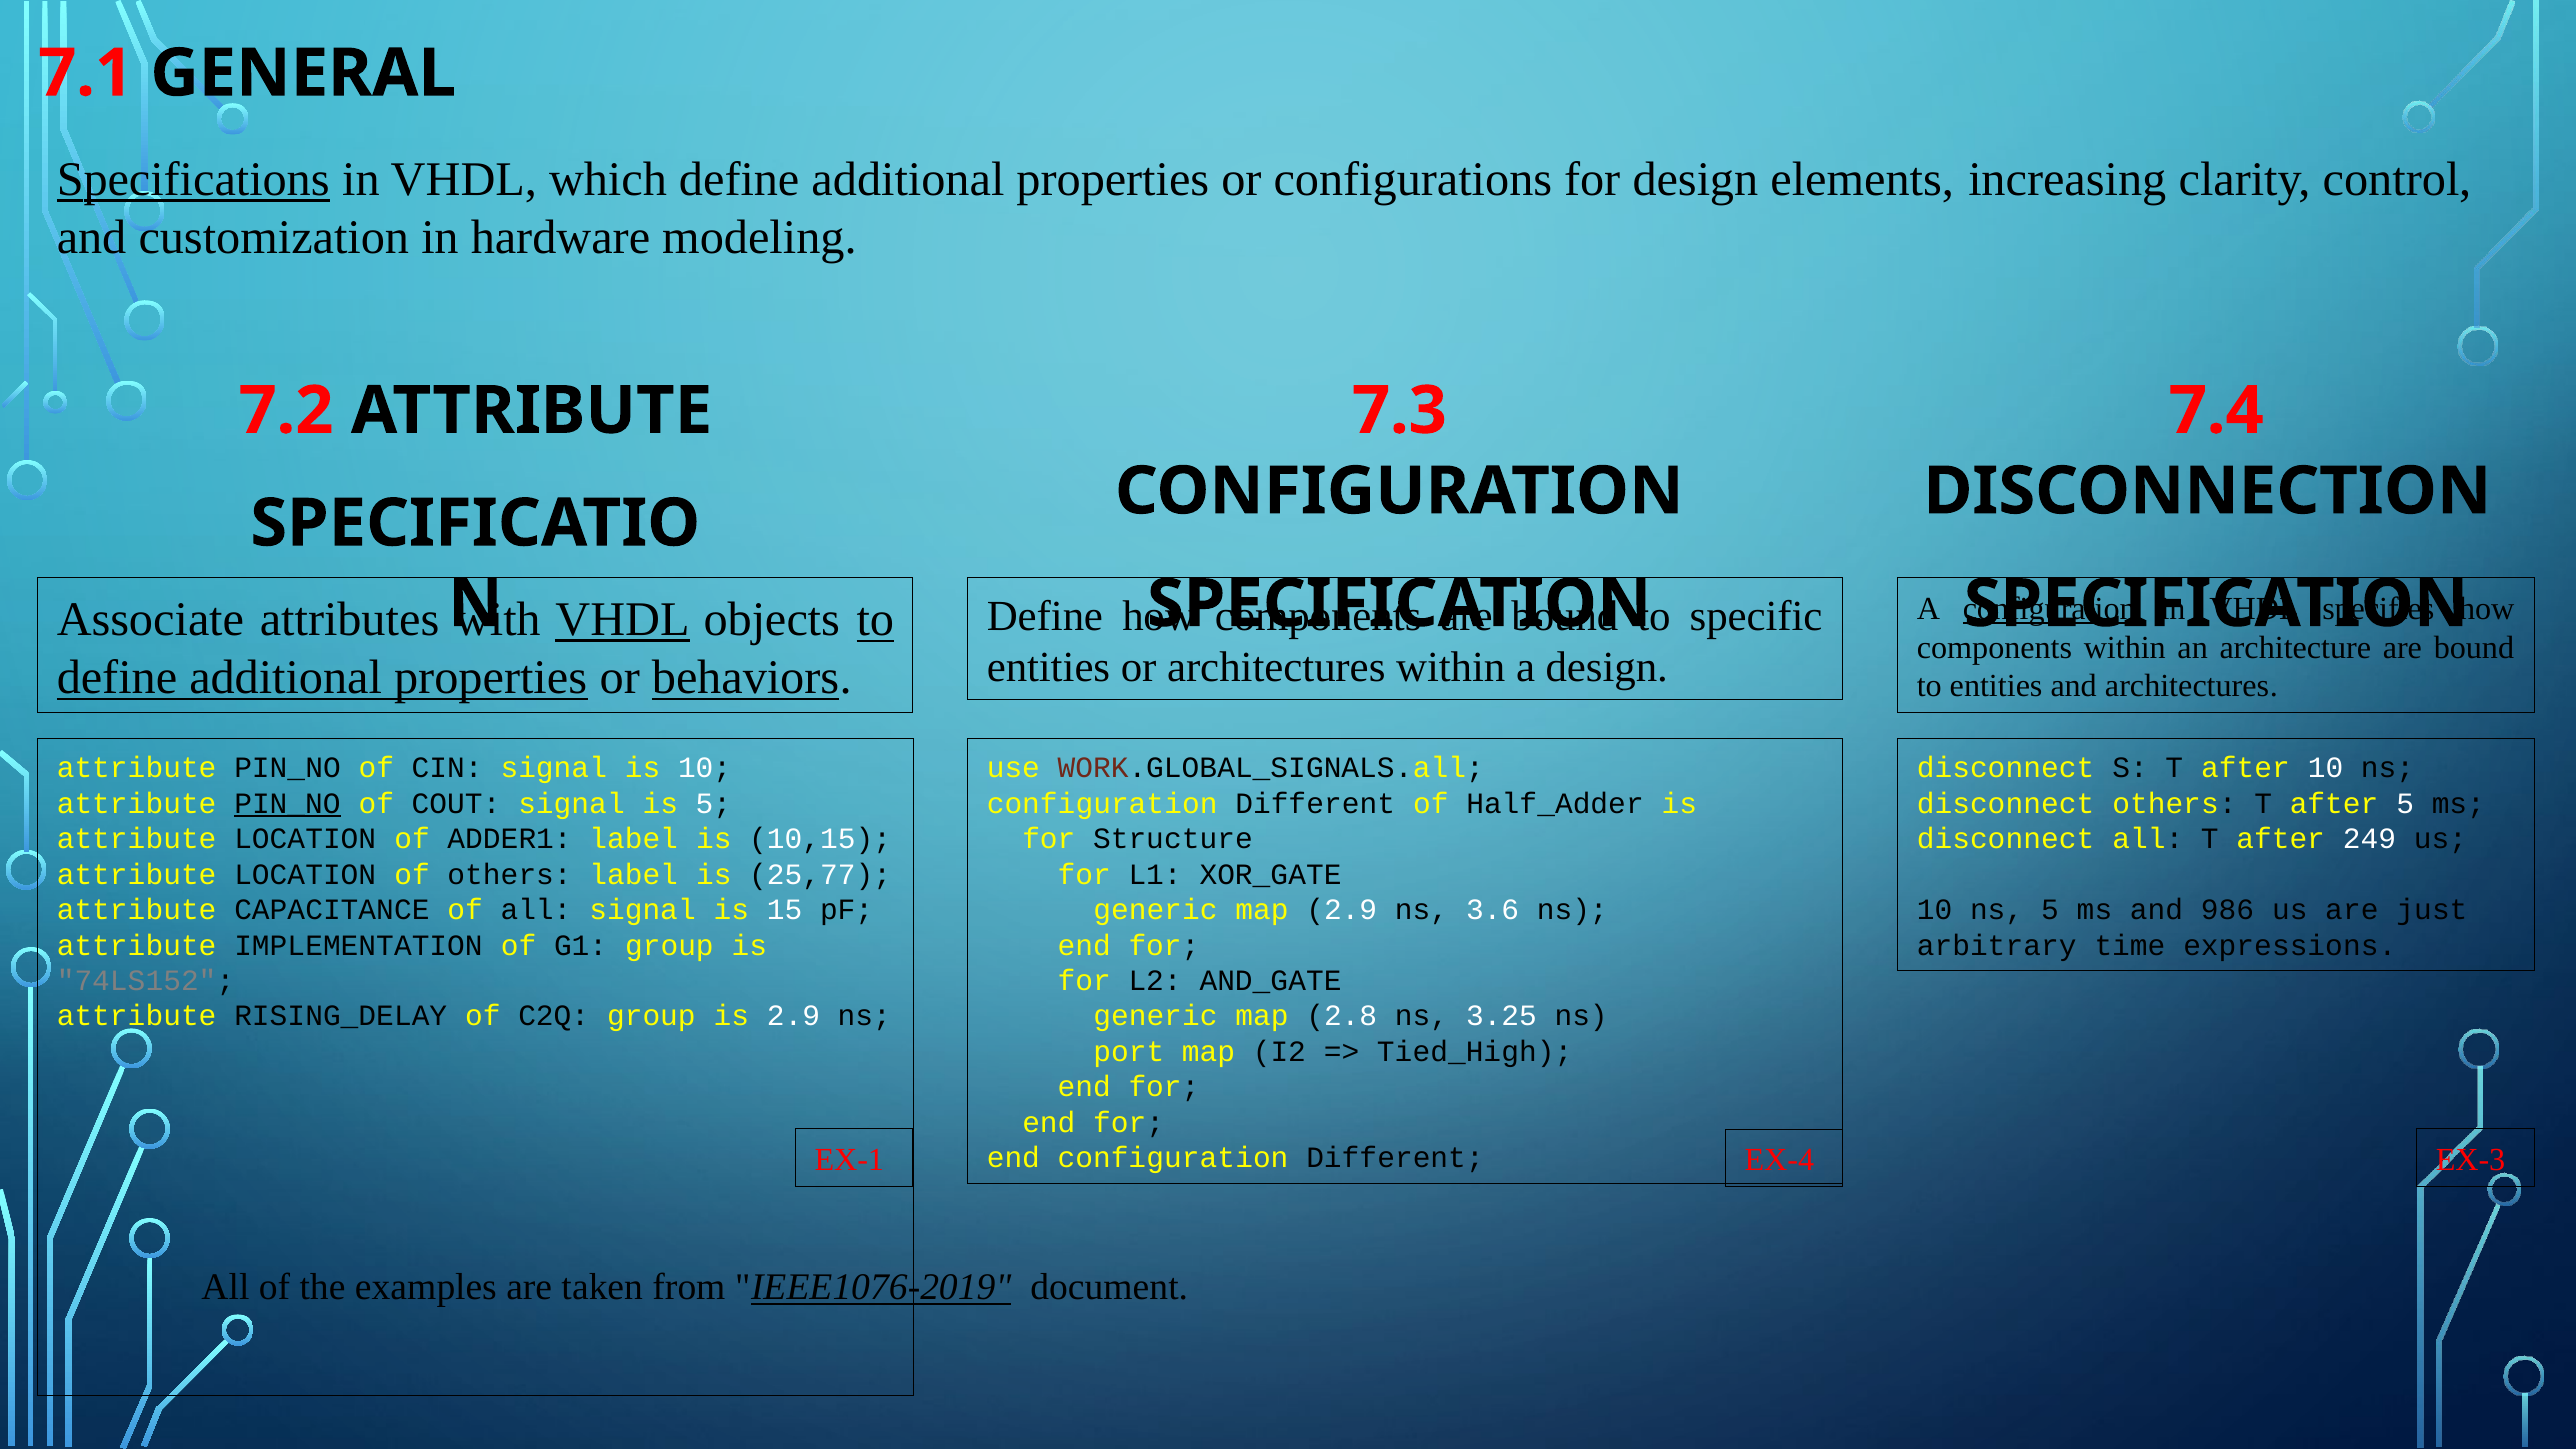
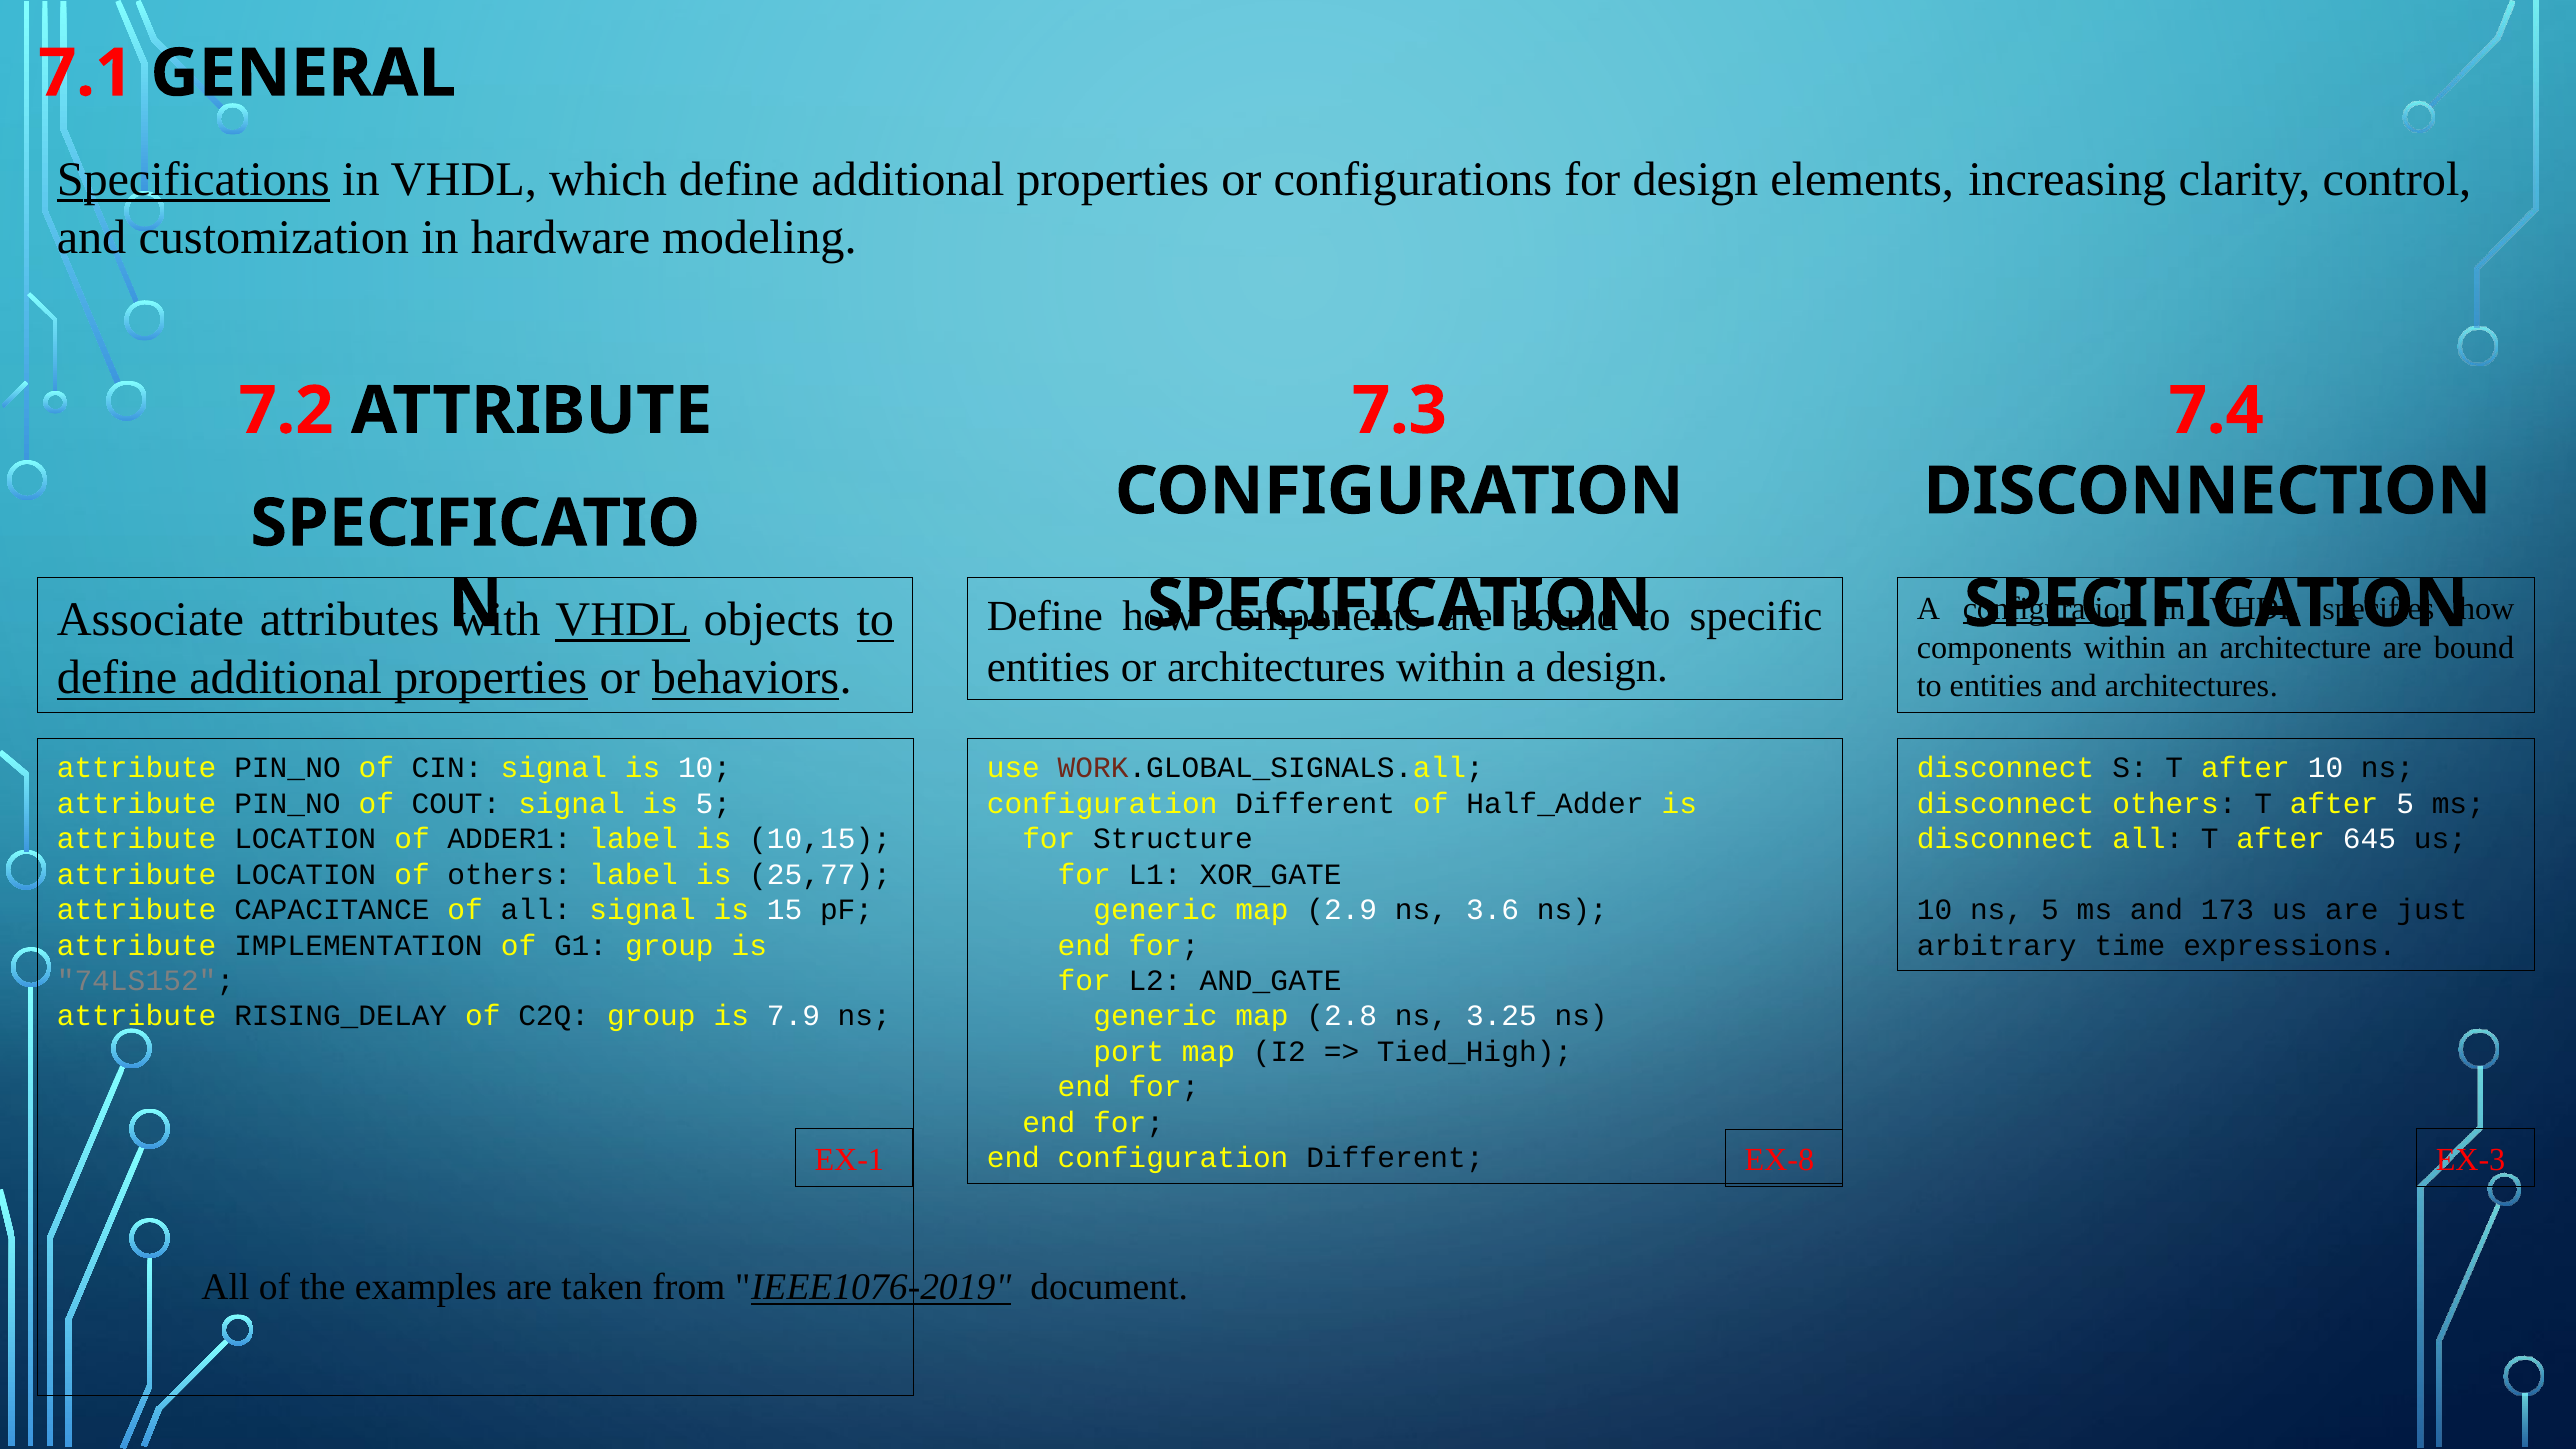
PIN_NO at (287, 804) underline: present -> none
249: 249 -> 645
986: 986 -> 173
is 2.9: 2.9 -> 7.9
EX-4: EX-4 -> EX-8
